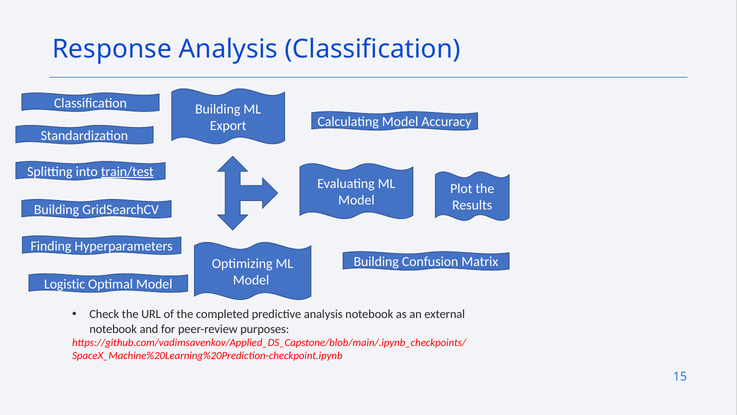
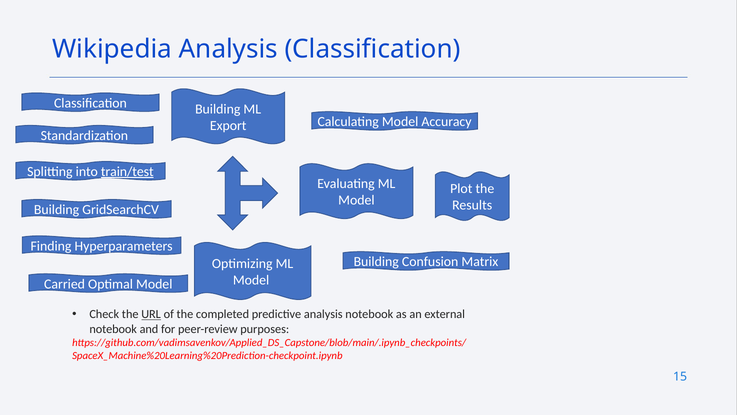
Response: Response -> Wikipedia
Logistic: Logistic -> Carried
URL underline: none -> present
